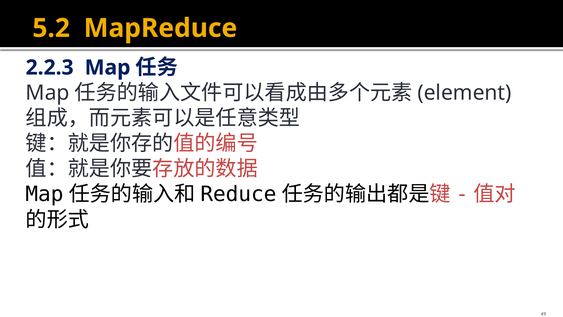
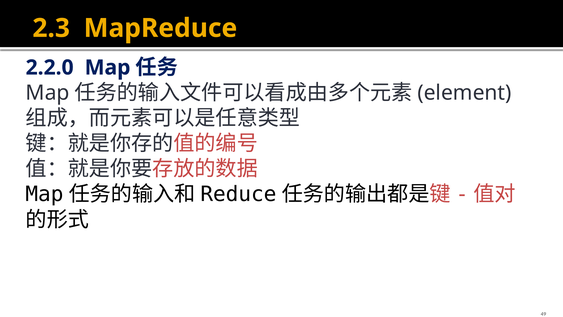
5.2: 5.2 -> 2.3
2.2.3: 2.2.3 -> 2.2.0
